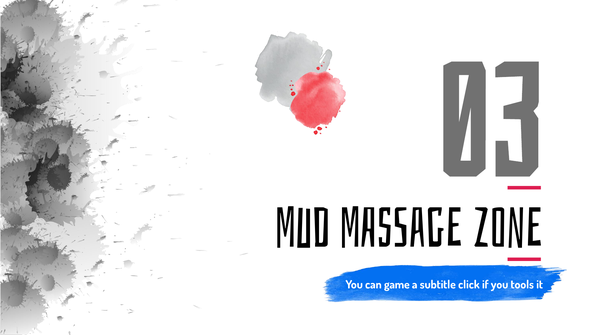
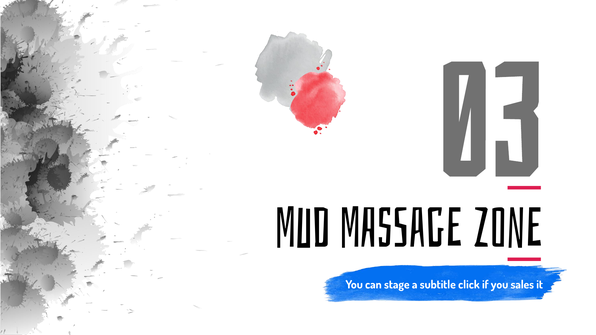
game: game -> stage
tools: tools -> sales
